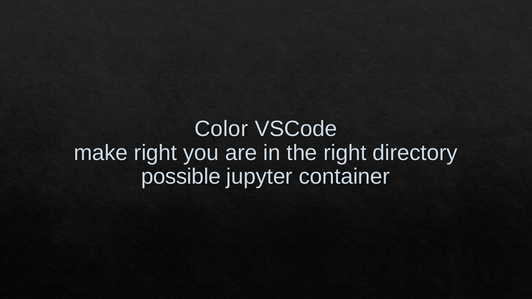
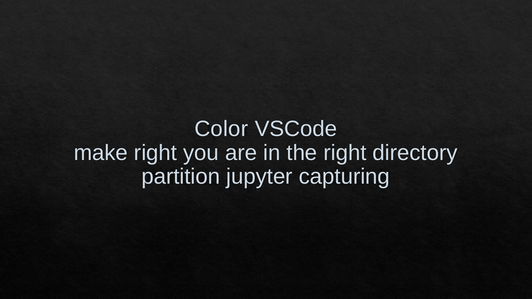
possible: possible -> partition
container: container -> capturing
